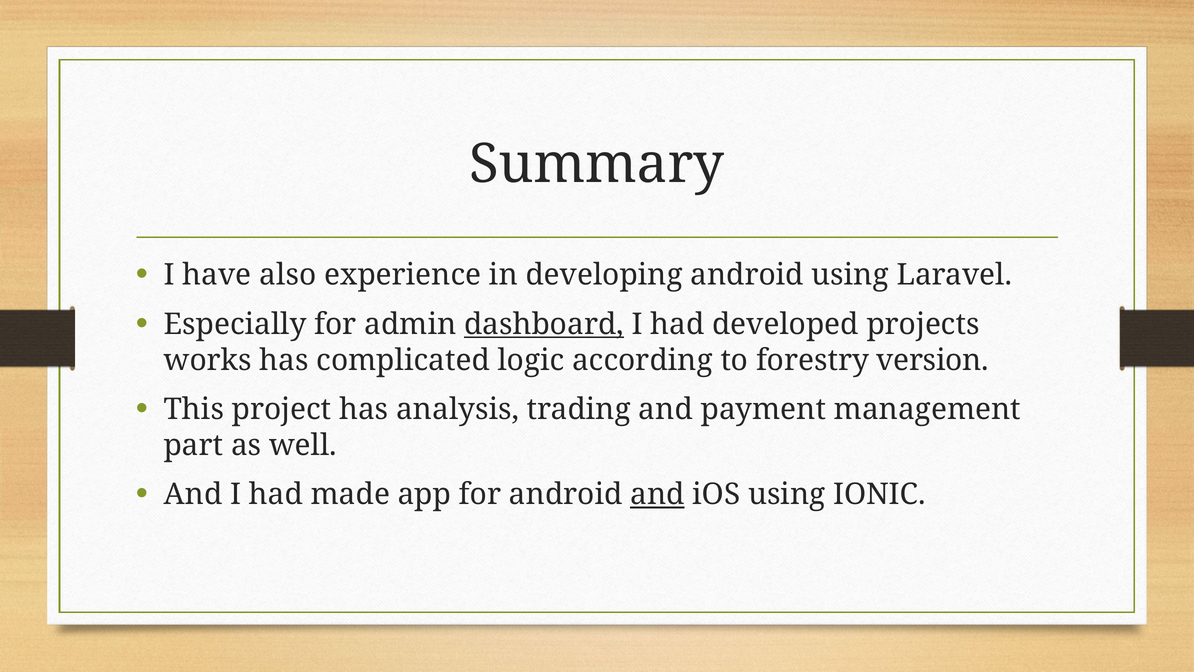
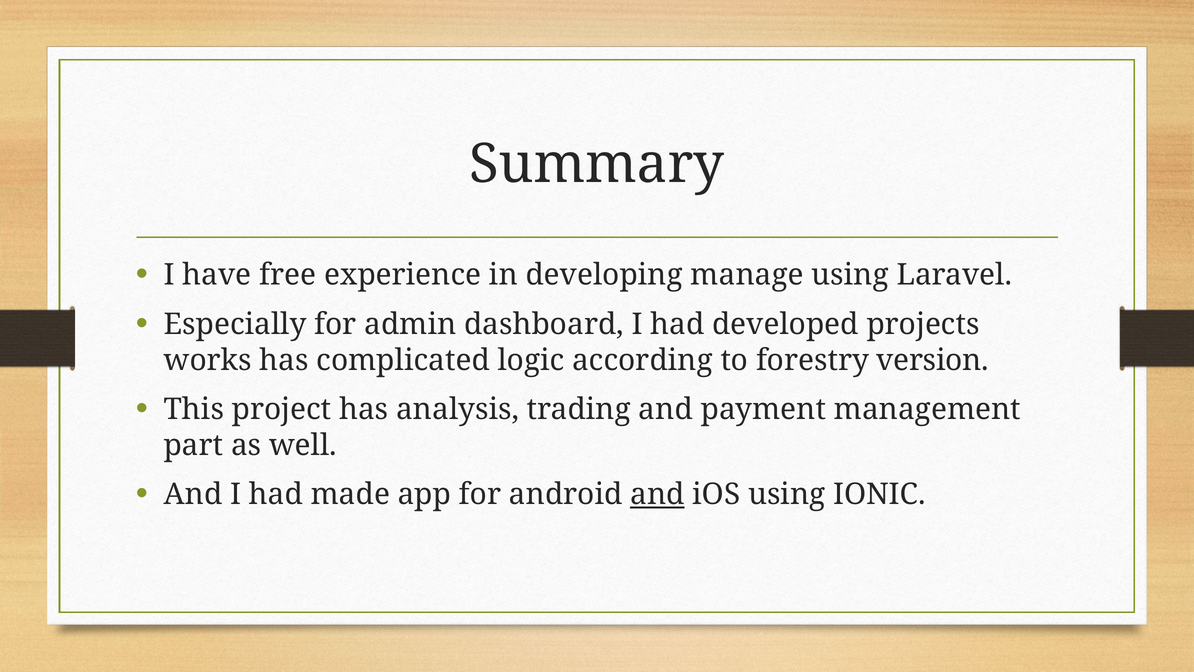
also: also -> free
developing android: android -> manage
dashboard underline: present -> none
